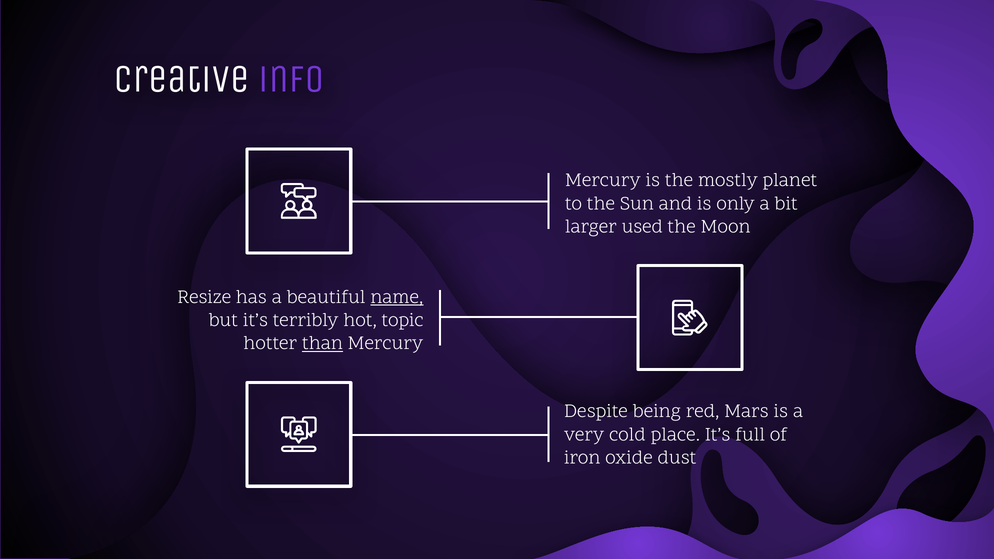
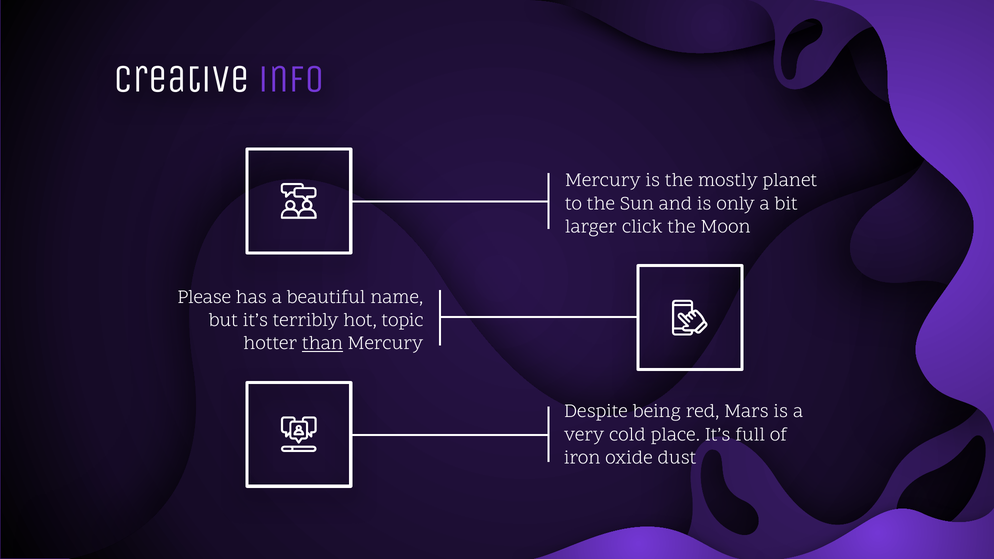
used: used -> click
Resize: Resize -> Please
name underline: present -> none
